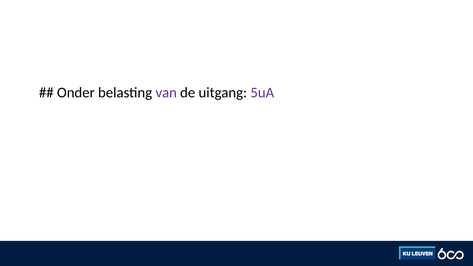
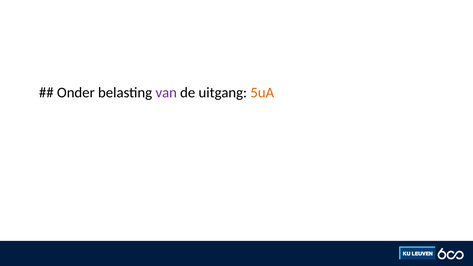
5uA colour: purple -> orange
